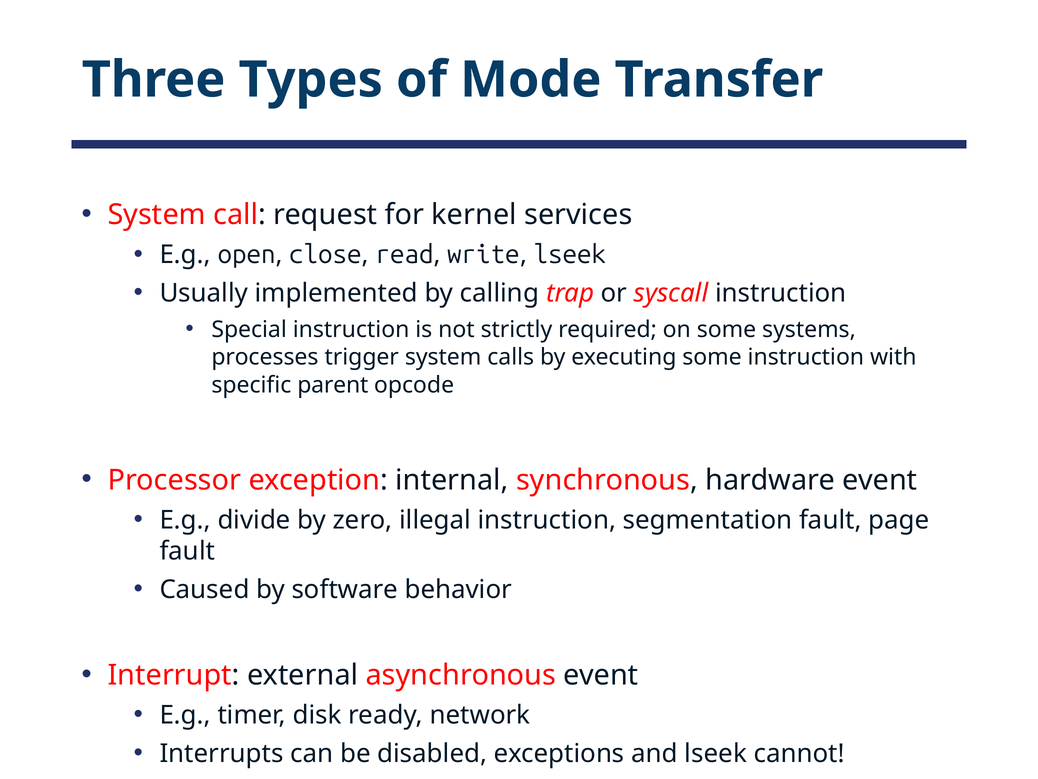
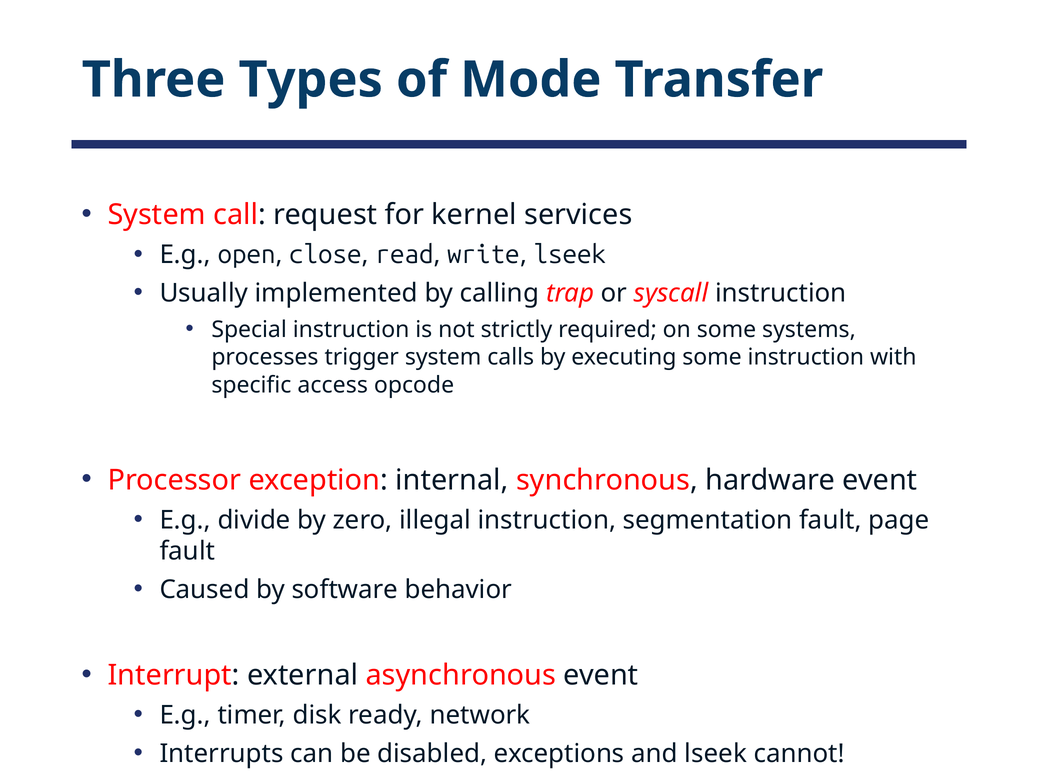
parent: parent -> access
